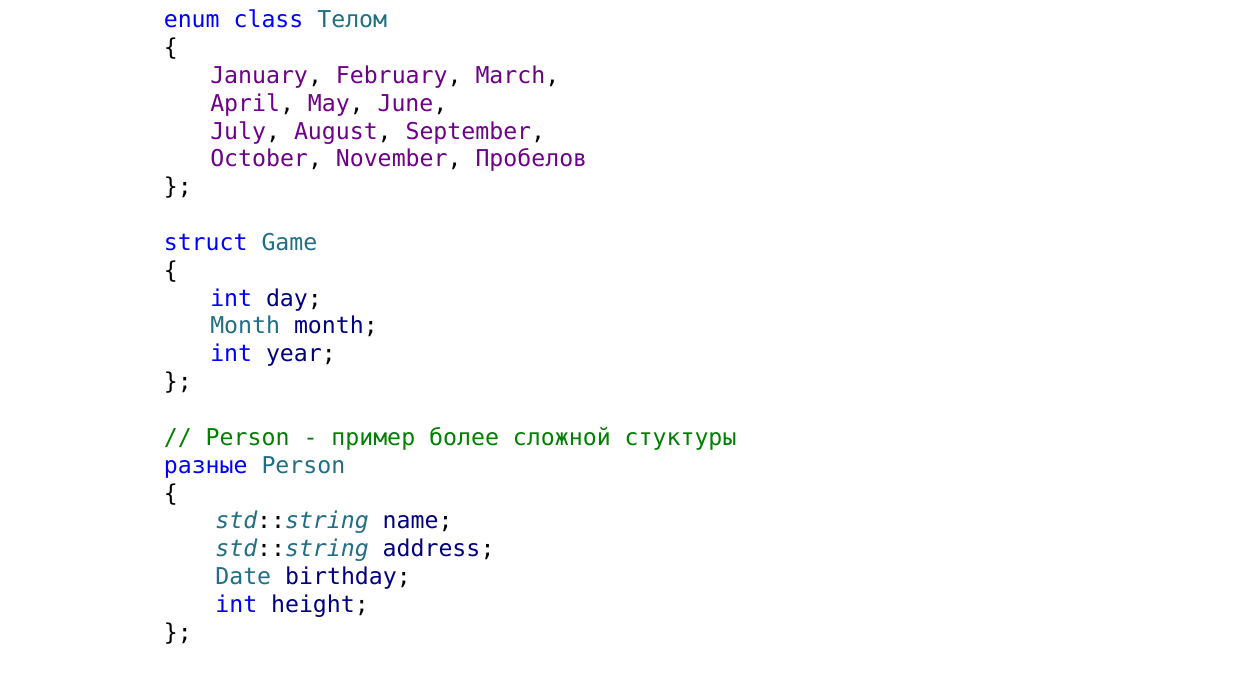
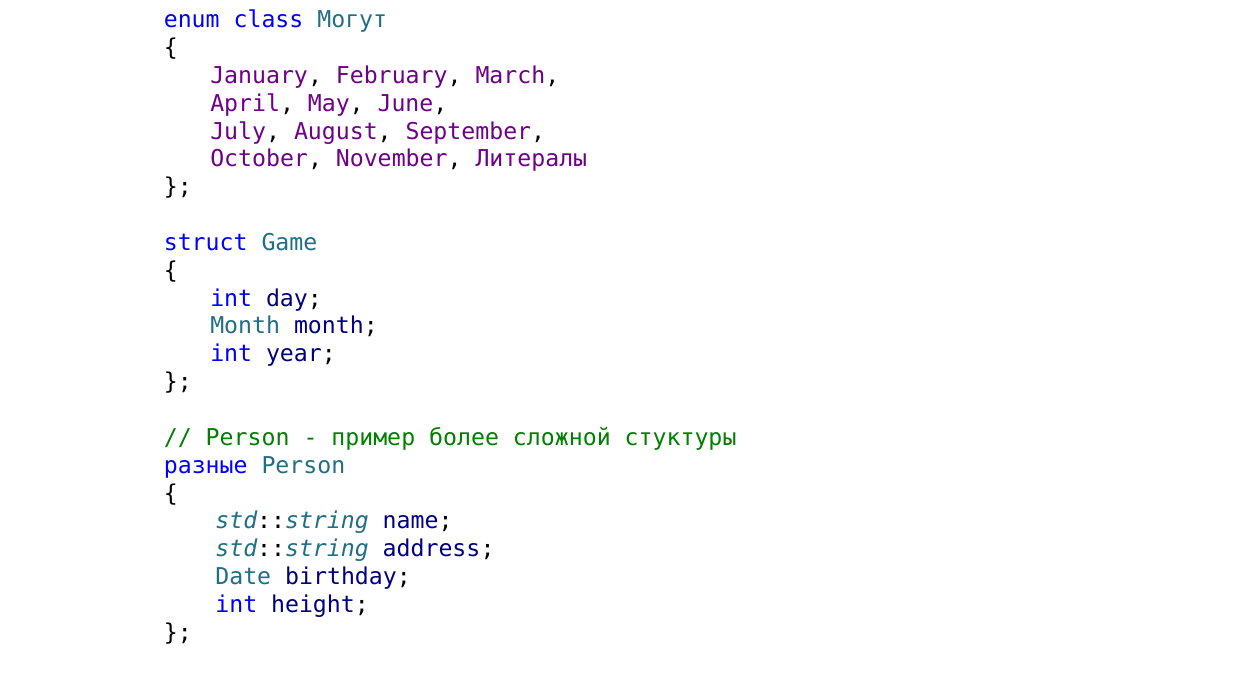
Телом: Телом -> Могут
Пробелов: Пробелов -> Литералы
